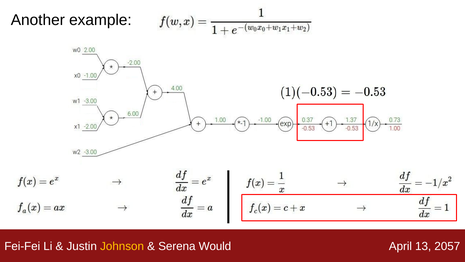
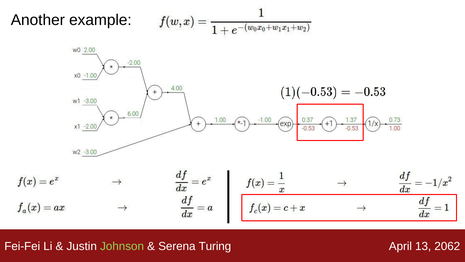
Johnson colour: yellow -> light green
Would: Would -> Turing
2057: 2057 -> 2062
